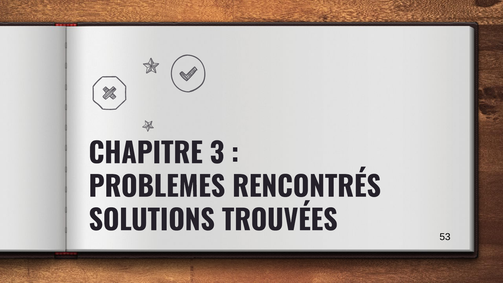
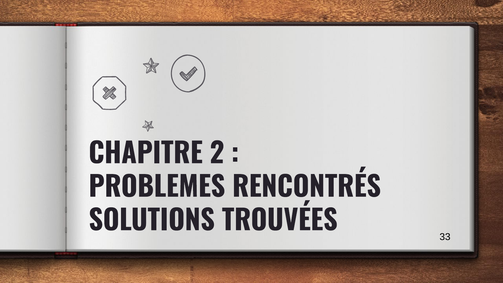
3: 3 -> 2
53: 53 -> 33
